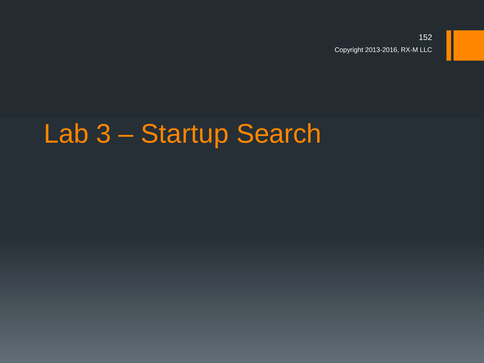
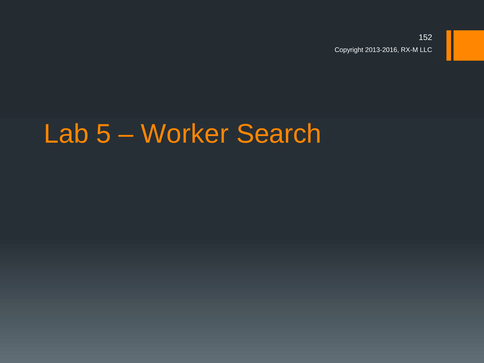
3: 3 -> 5
Startup: Startup -> Worker
